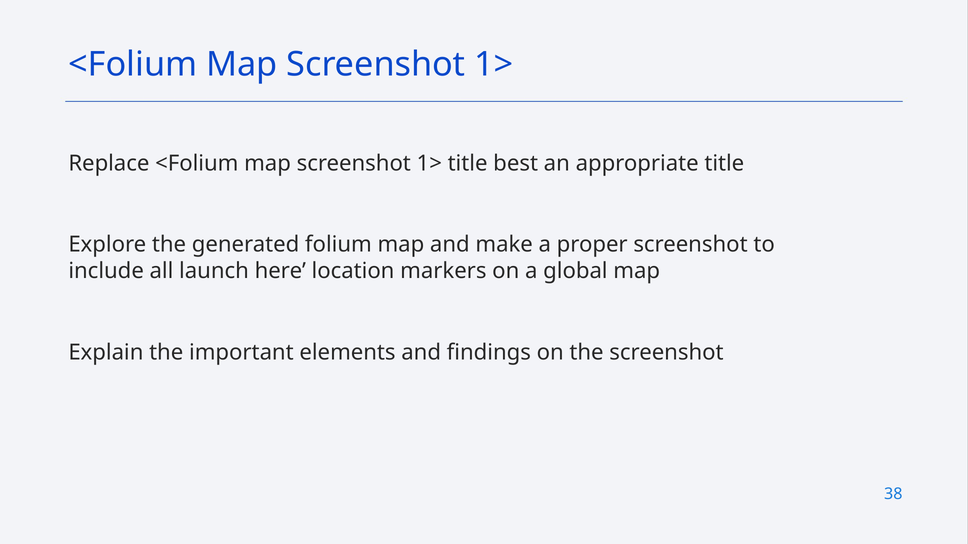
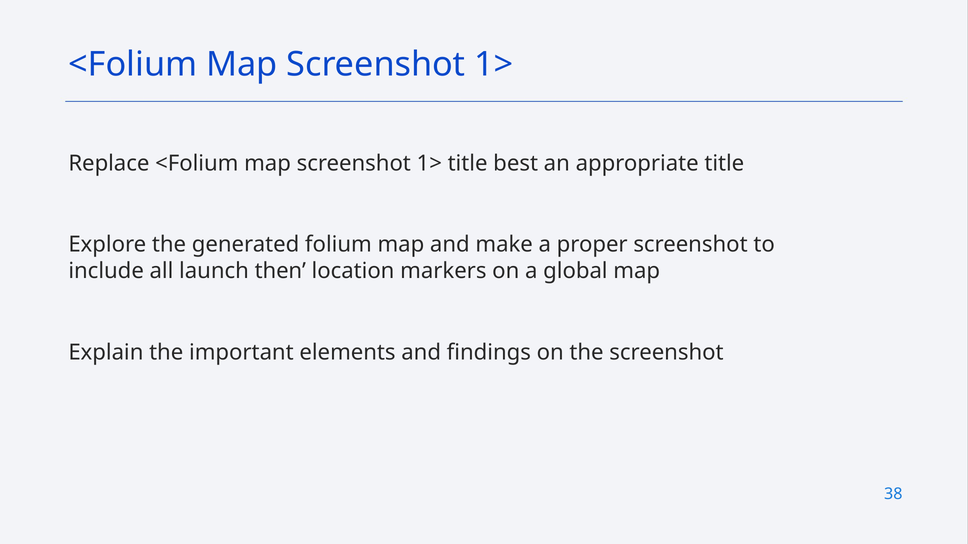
here: here -> then
